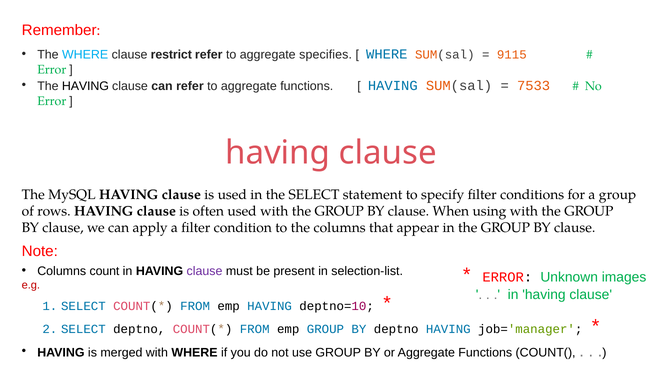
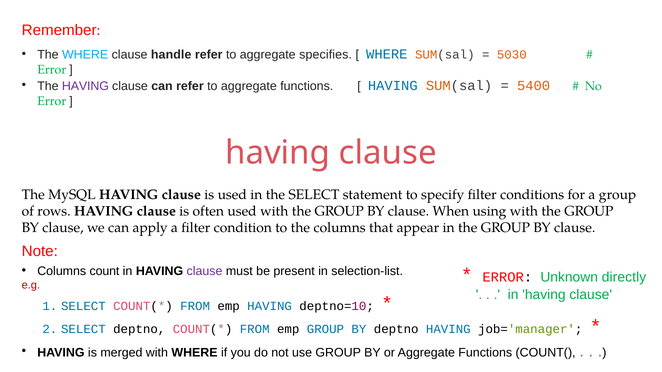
restrict: restrict -> handle
9115: 9115 -> 5030
HAVING at (85, 86) colour: black -> purple
7533: 7533 -> 5400
images: images -> directly
